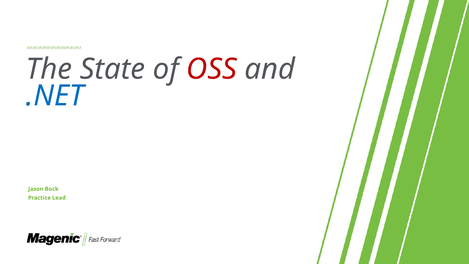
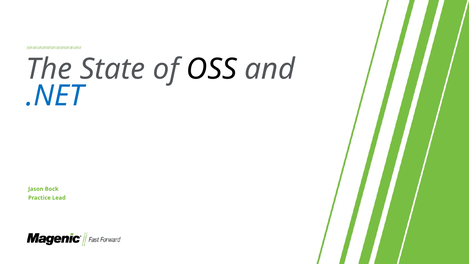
OSS colour: red -> black
